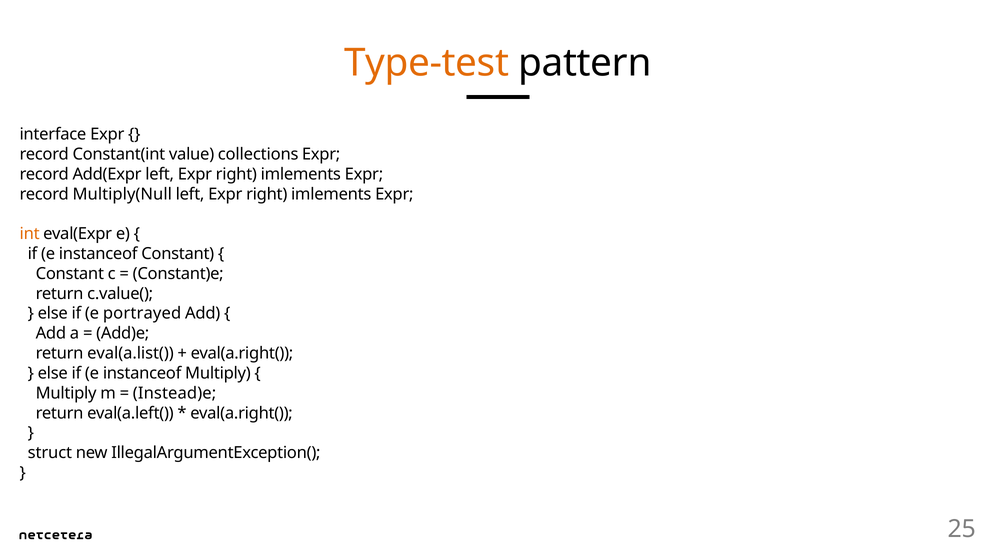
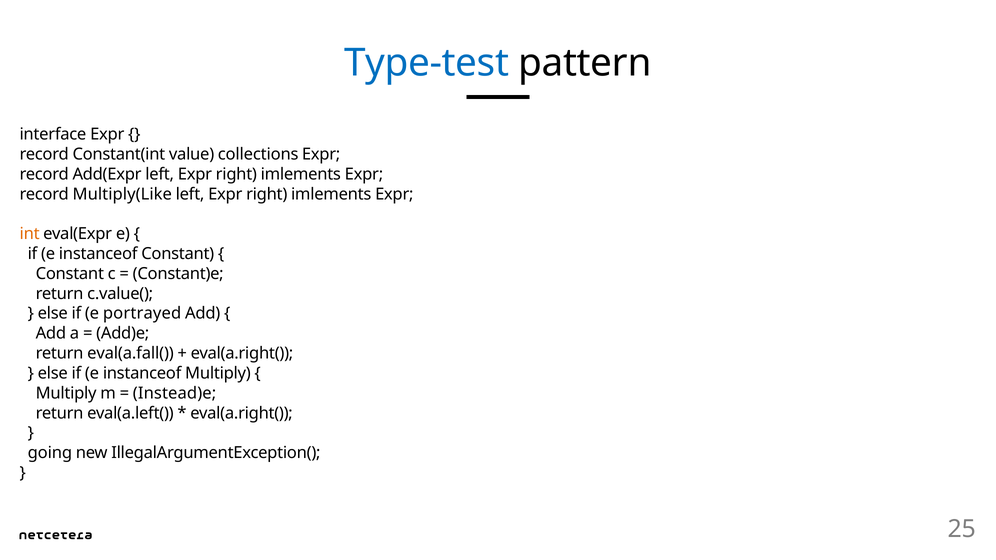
Type-test colour: orange -> blue
Multiply(Null: Multiply(Null -> Multiply(Like
eval(a.list(: eval(a.list( -> eval(a.fall(
struct: struct -> going
